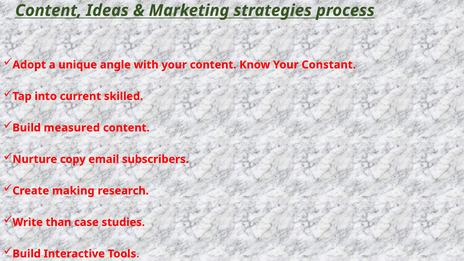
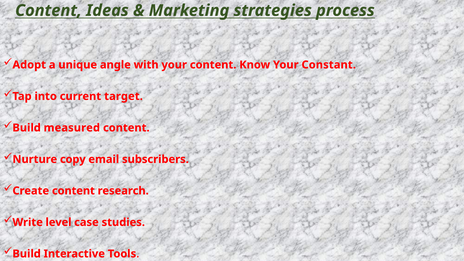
skilled: skilled -> target
Create making: making -> content
than: than -> level
